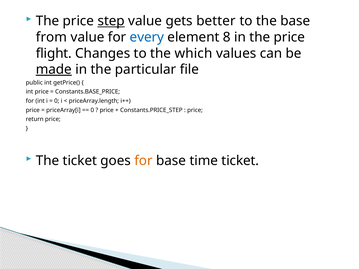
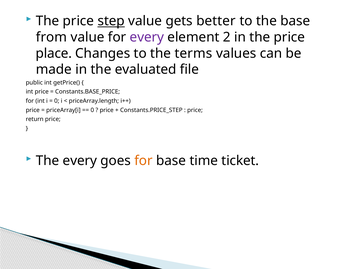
every at (147, 37) colour: blue -> purple
8: 8 -> 2
flight: flight -> place
which: which -> terms
made underline: present -> none
particular: particular -> evaluated
The ticket: ticket -> every
